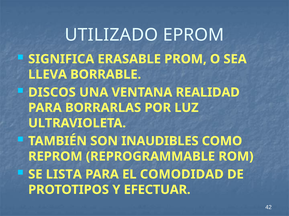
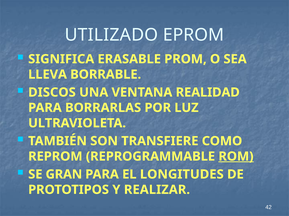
INAUDIBLES: INAUDIBLES -> TRANSFIERE
ROM underline: none -> present
LISTA: LISTA -> GRAN
COMODIDAD: COMODIDAD -> LONGITUDES
EFECTUAR: EFECTUAR -> REALIZAR
